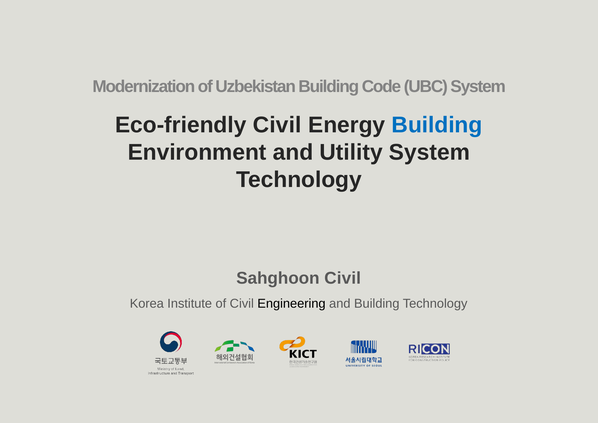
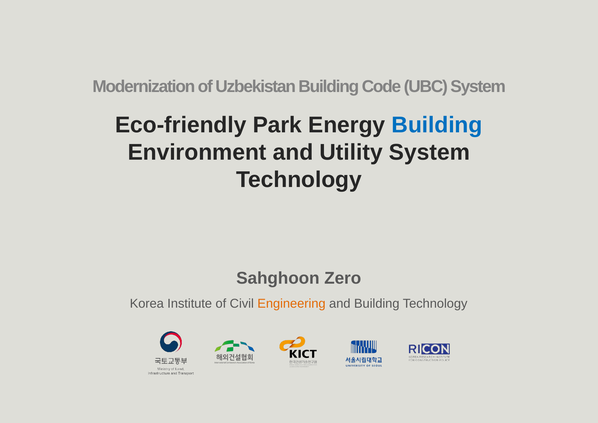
Eco-friendly Civil: Civil -> Park
Sahghoon Civil: Civil -> Zero
Engineering colour: black -> orange
